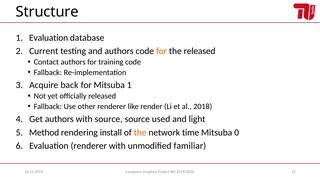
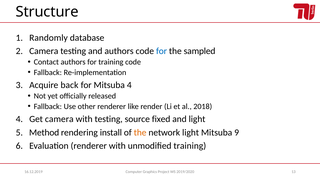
Evaluation at (49, 38): Evaluation -> Randomly
2 Current: Current -> Camera
for at (162, 51) colour: orange -> blue
the released: released -> sampled
Mitsuba 1: 1 -> 4
Get authors: authors -> camera
with source: source -> testing
used: used -> fixed
network time: time -> light
0: 0 -> 9
unmodified familiar: familiar -> training
